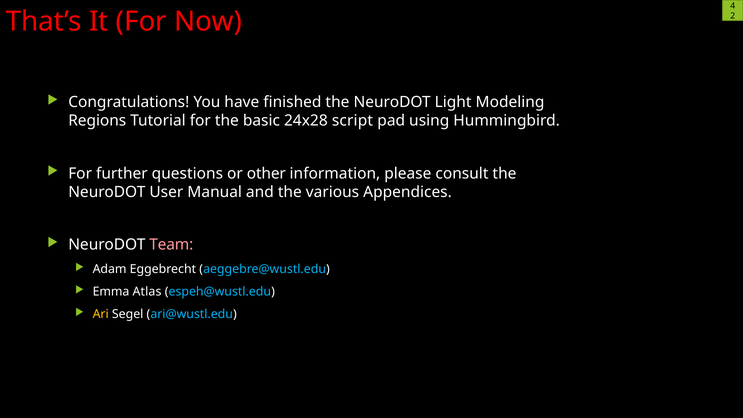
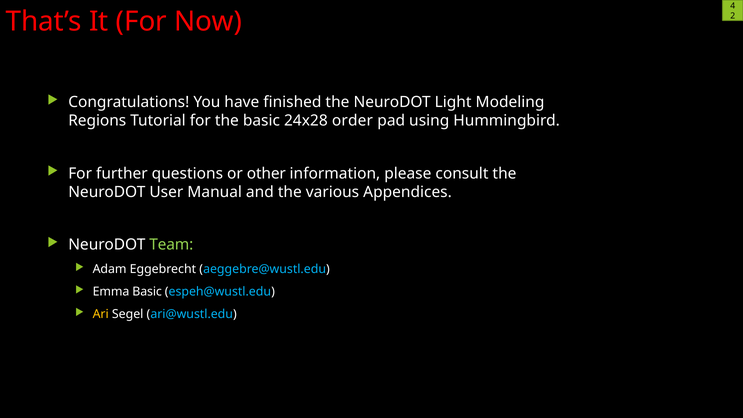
script: script -> order
Team colour: pink -> light green
Emma Atlas: Atlas -> Basic
